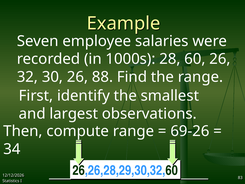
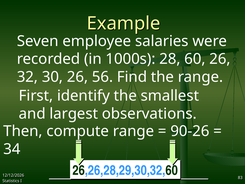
88: 88 -> 56
69-26: 69-26 -> 90-26
